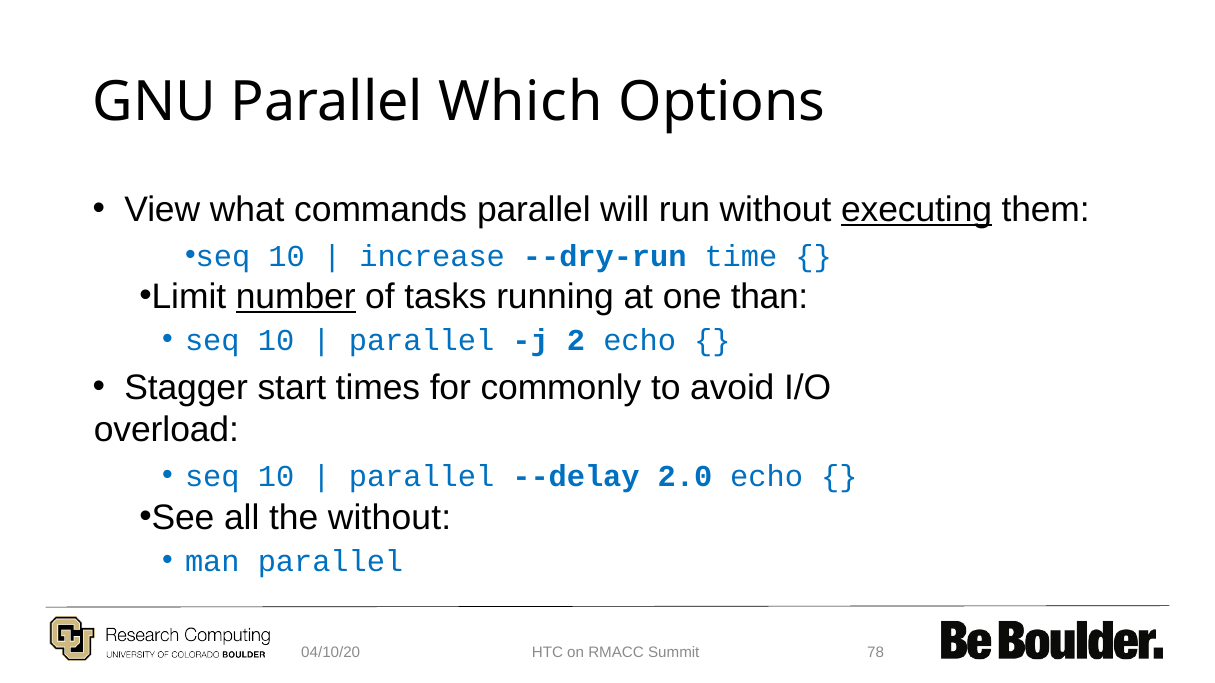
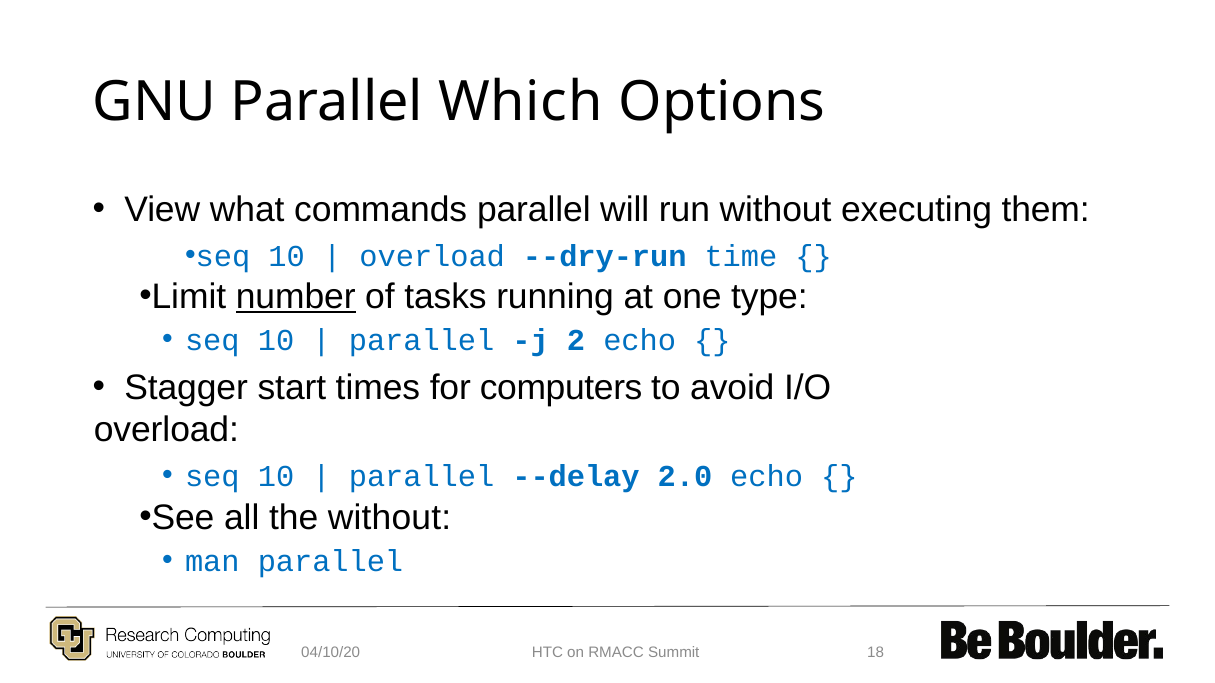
executing underline: present -> none
increase at (432, 256): increase -> overload
than: than -> type
commonly: commonly -> computers
78: 78 -> 18
